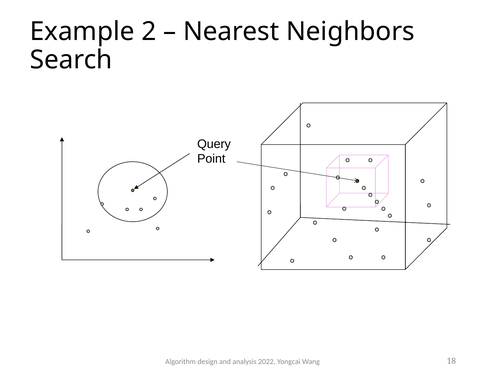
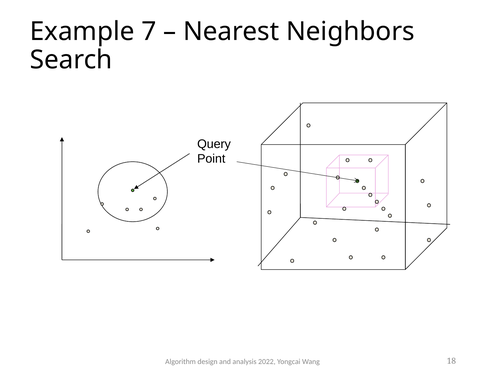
2: 2 -> 7
